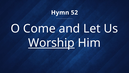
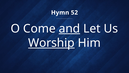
and underline: none -> present
